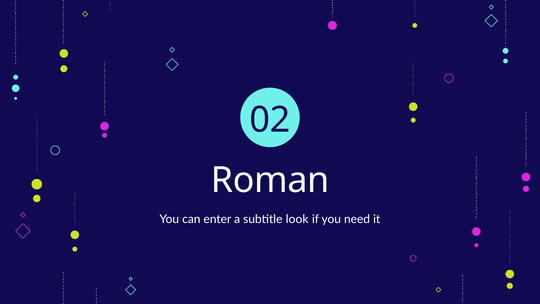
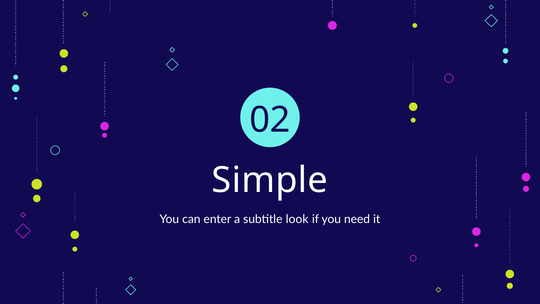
Roman: Roman -> Simple
